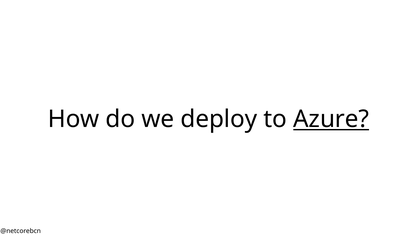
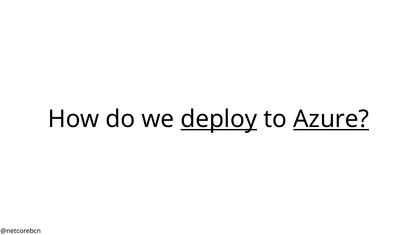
deploy underline: none -> present
